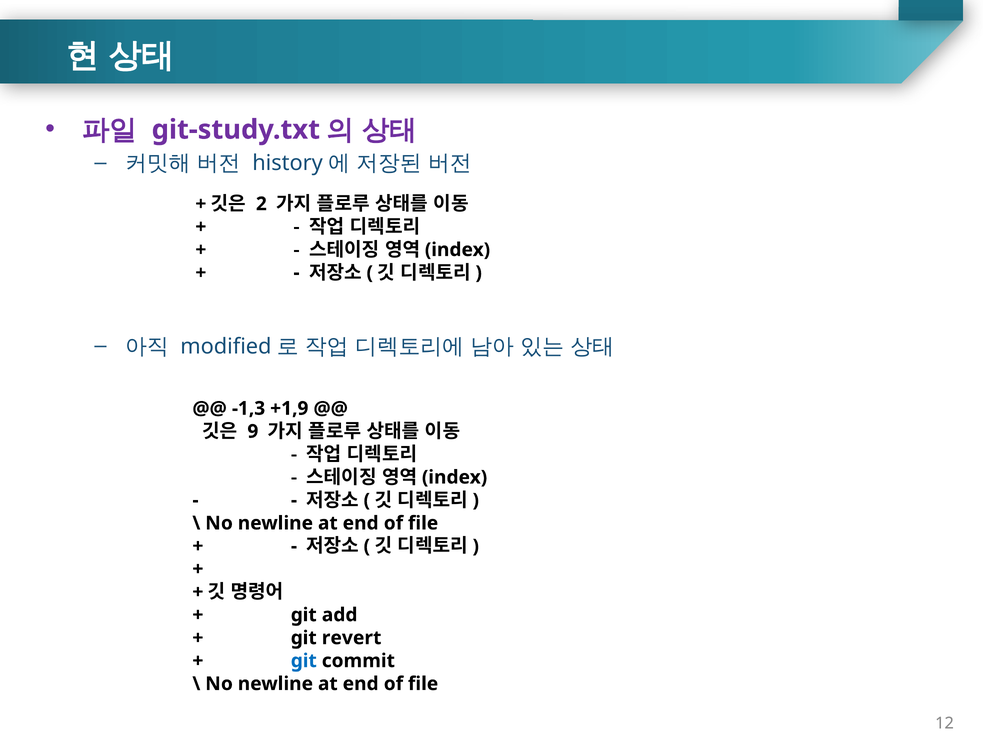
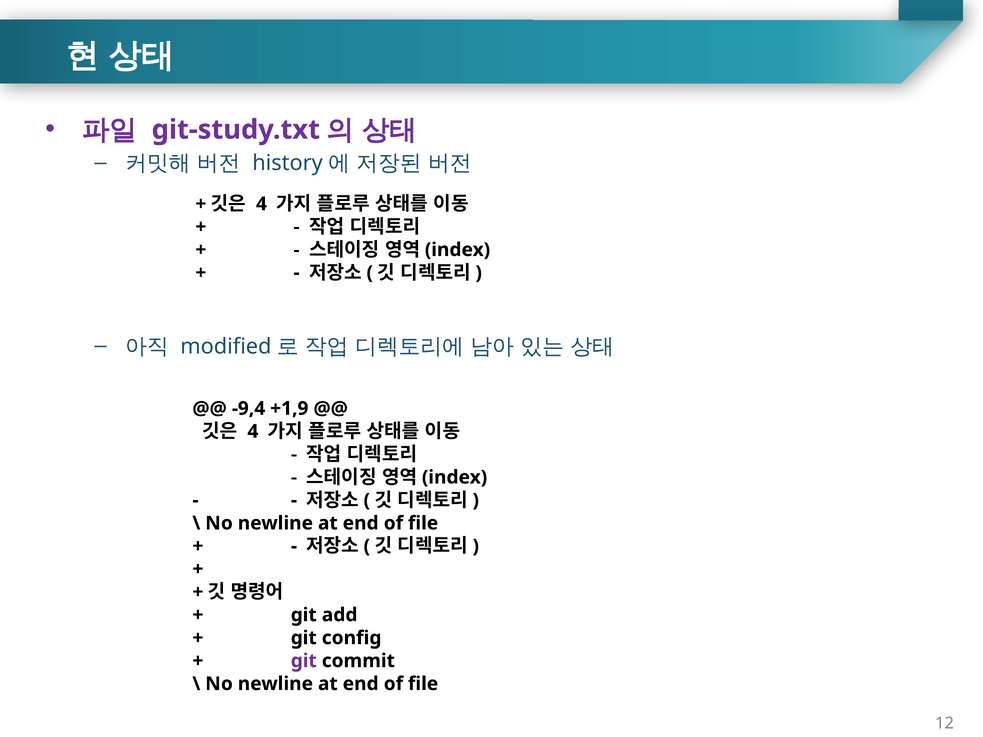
2 at (261, 204): 2 -> 4
-1,3: -1,3 -> -9,4
9 at (253, 432): 9 -> 4
revert: revert -> config
git at (304, 661) colour: blue -> purple
